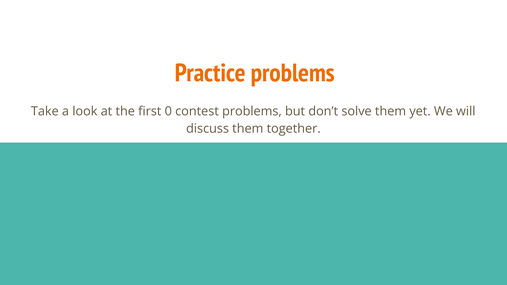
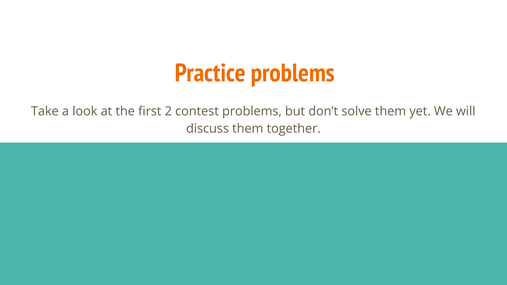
0: 0 -> 2
